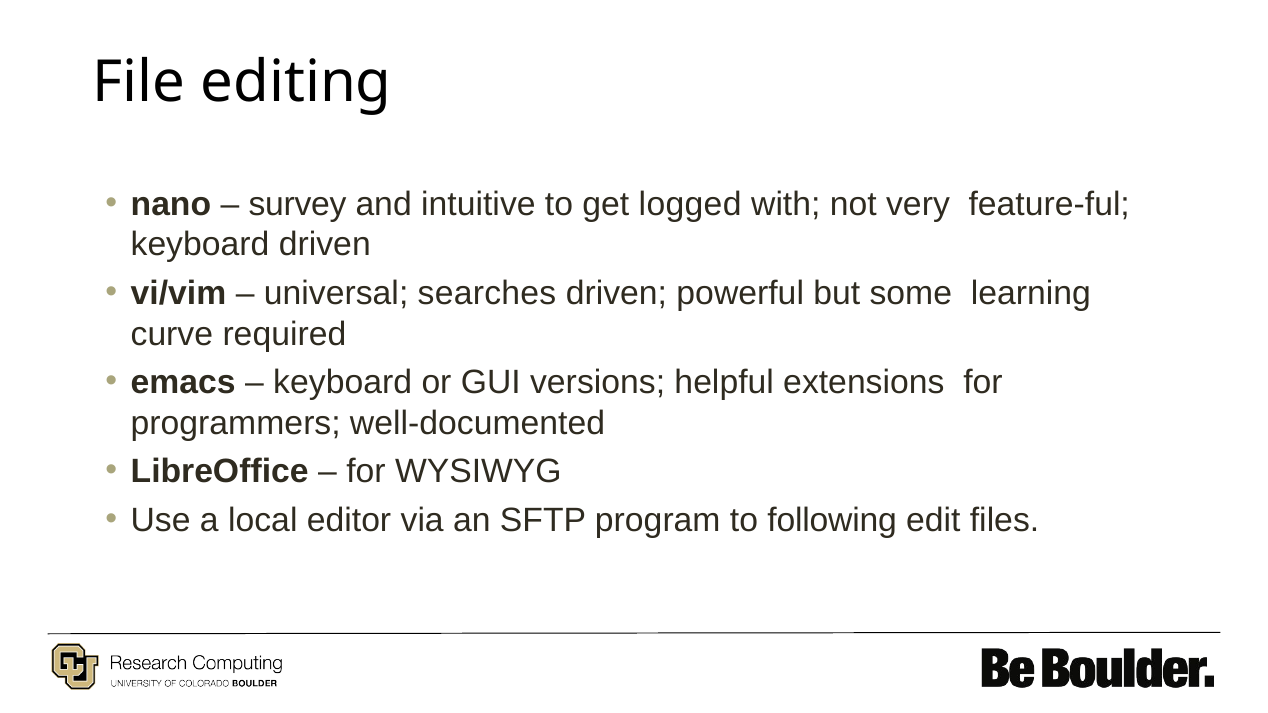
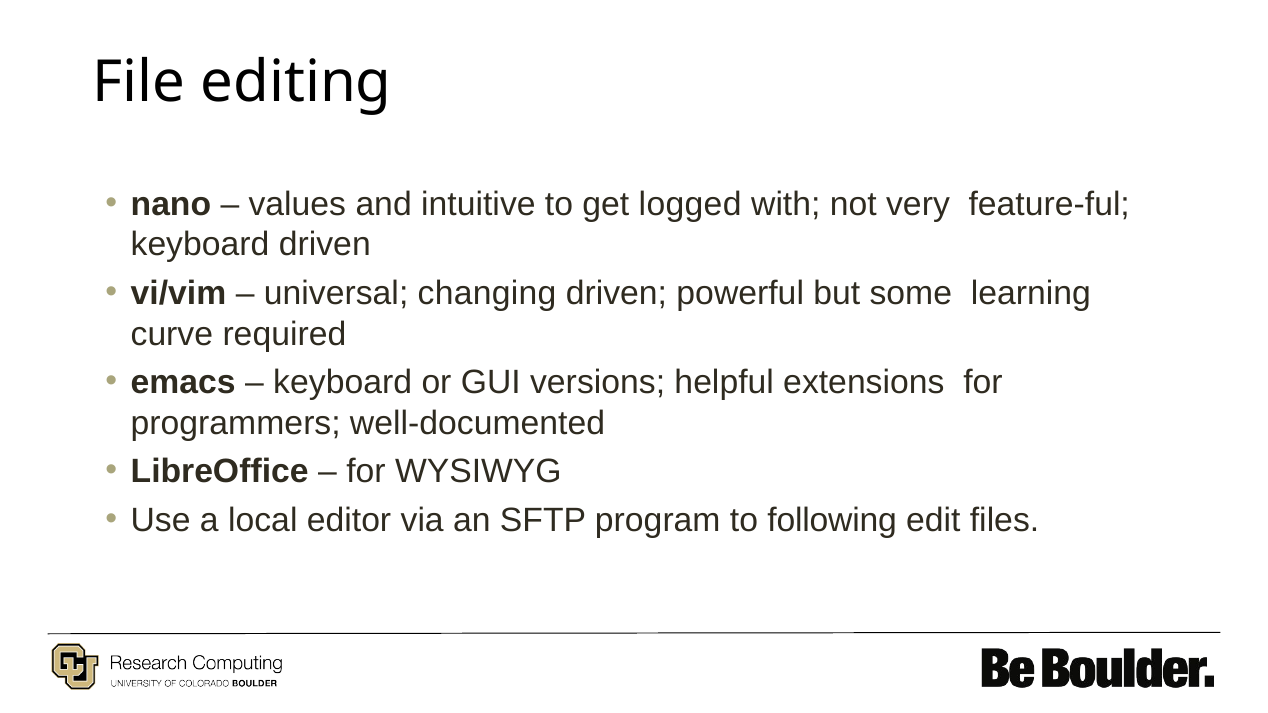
survey: survey -> values
searches: searches -> changing
